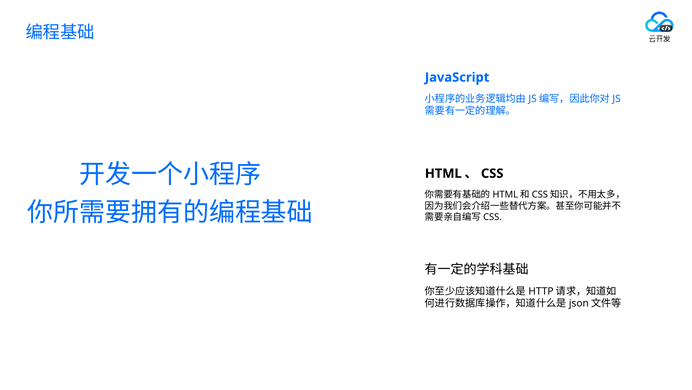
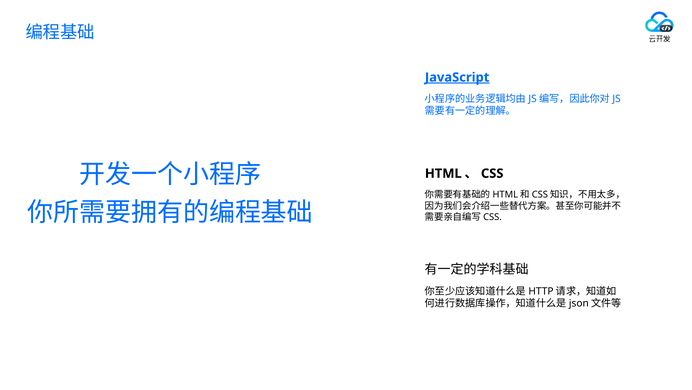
JavaScript underline: none -> present
